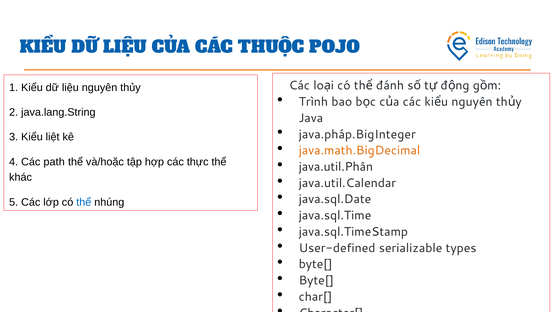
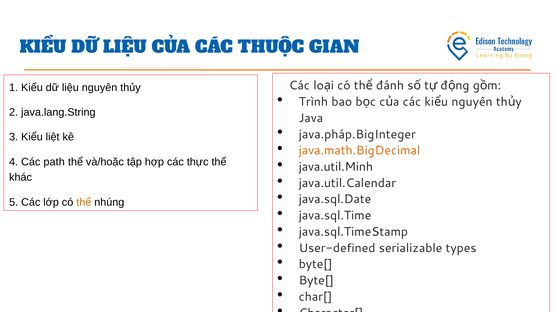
POJO: POJO -> GIAN
java.util.Phân: java.util.Phân -> java.util.Minh
thể at (84, 202) colour: blue -> orange
